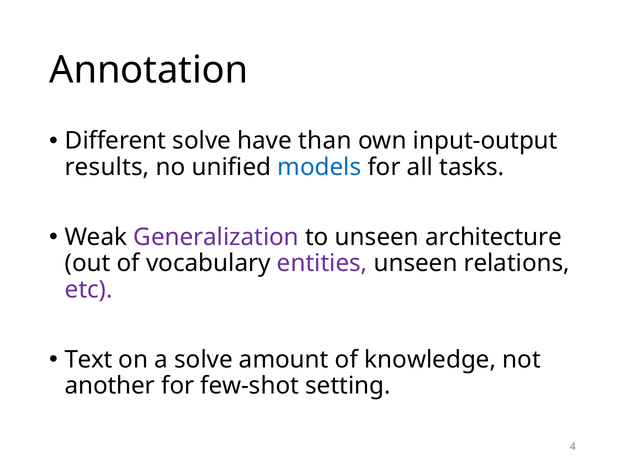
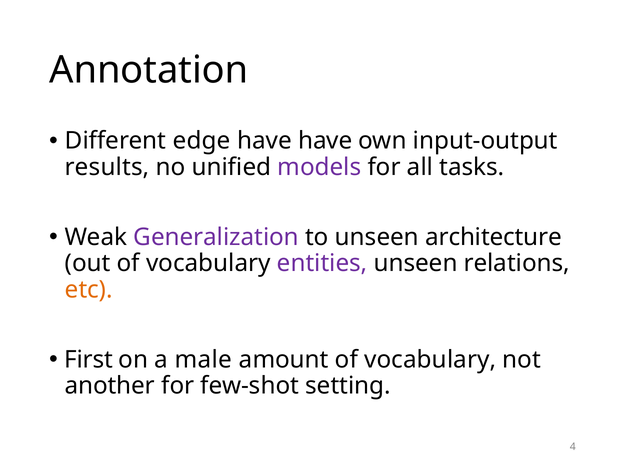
Different solve: solve -> edge
have than: than -> have
models colour: blue -> purple
etc colour: purple -> orange
Text: Text -> First
a solve: solve -> male
amount of knowledge: knowledge -> vocabulary
